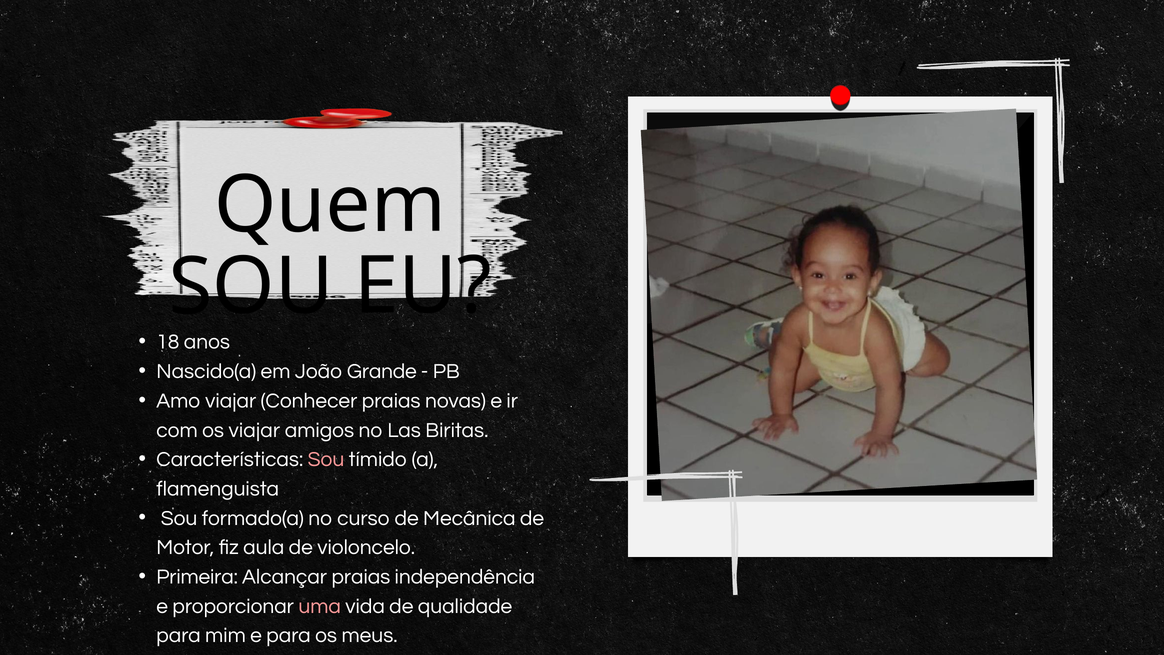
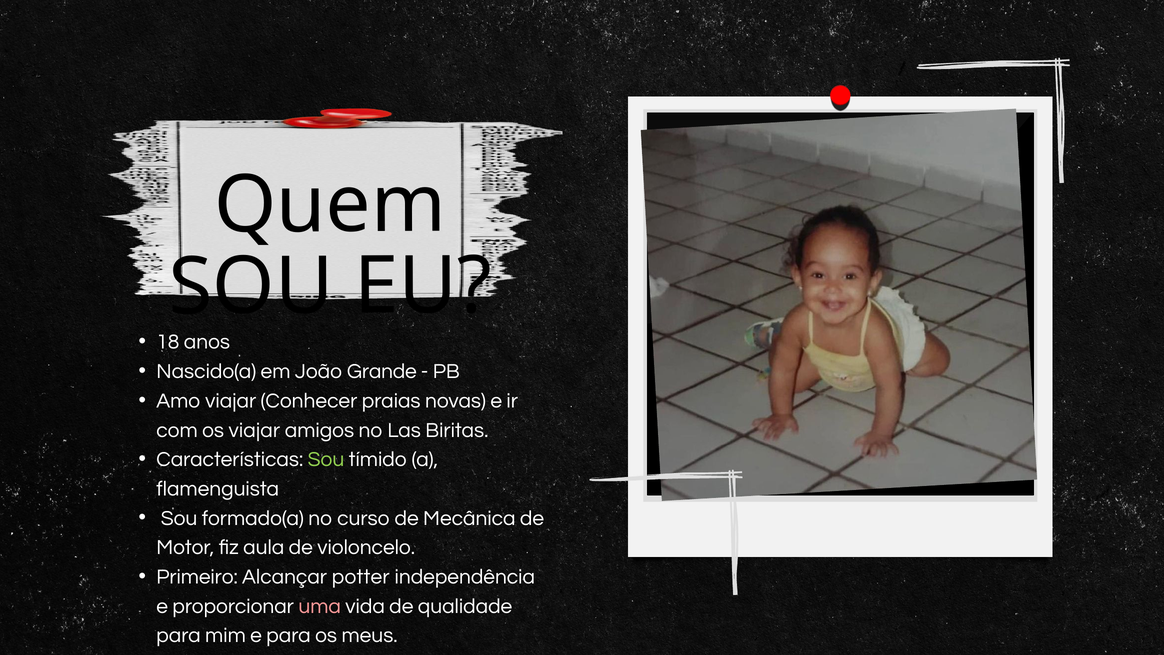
Sou at (326, 459) colour: pink -> light green
Primeira: Primeira -> Primeiro
Alcançar praias: praias -> potter
